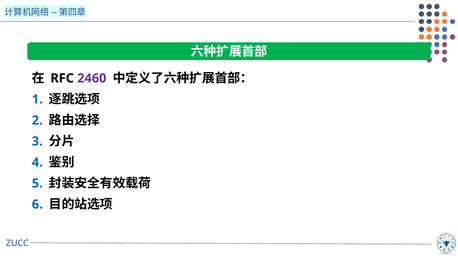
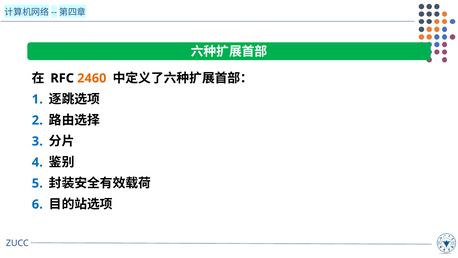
2460 colour: purple -> orange
